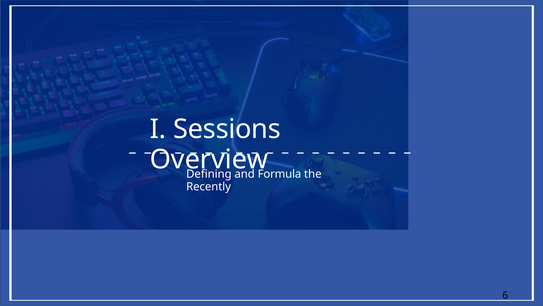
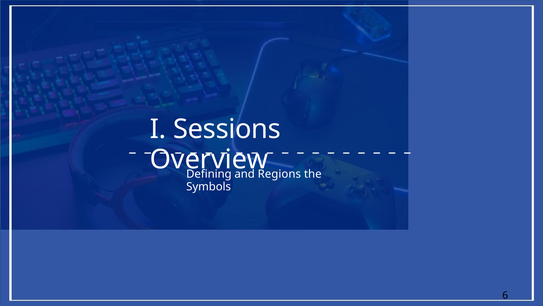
Formula: Formula -> Regions
Recently: Recently -> Symbols
